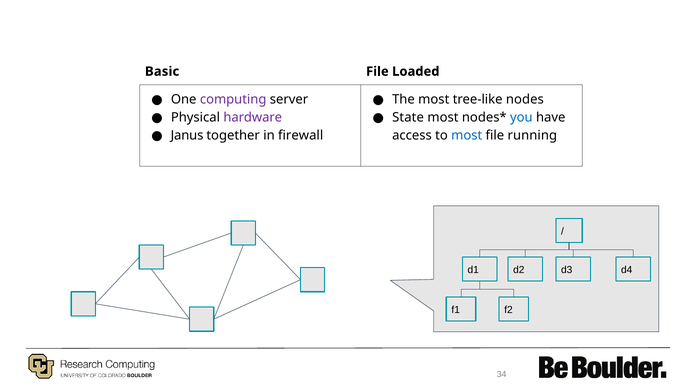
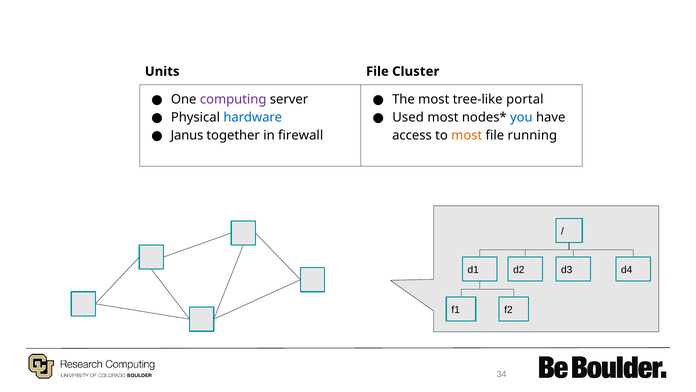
Basic: Basic -> Units
Loaded: Loaded -> Cluster
nodes: nodes -> portal
hardware colour: purple -> blue
State: State -> Used
most at (467, 135) colour: blue -> orange
